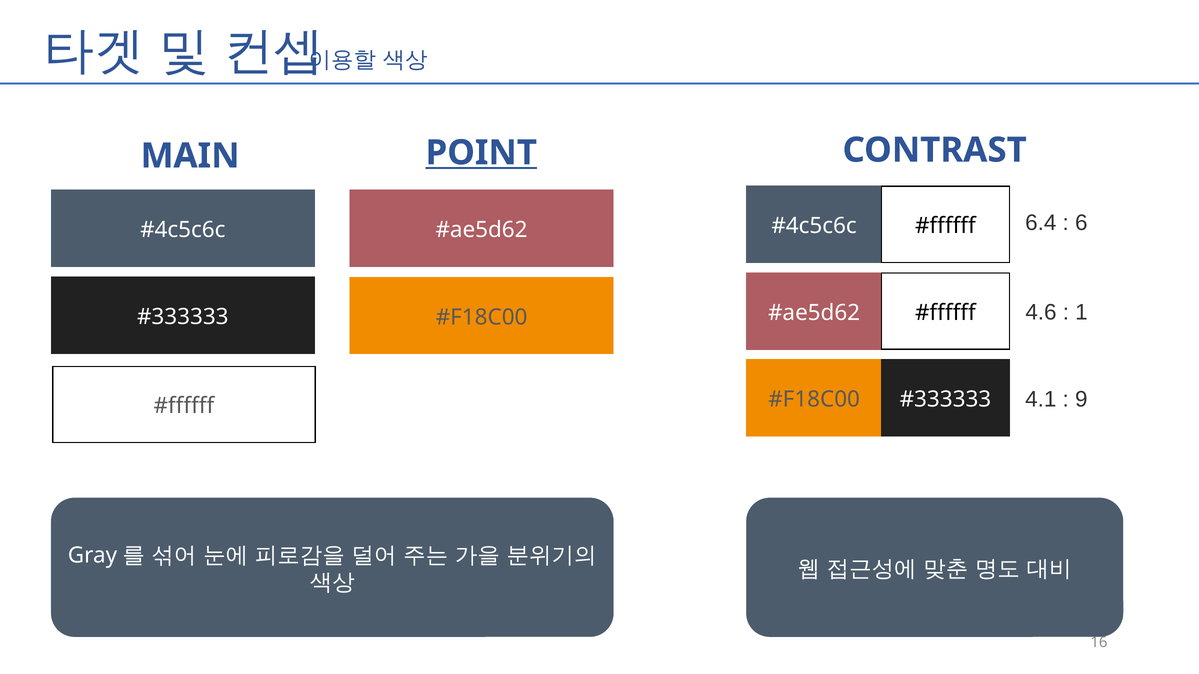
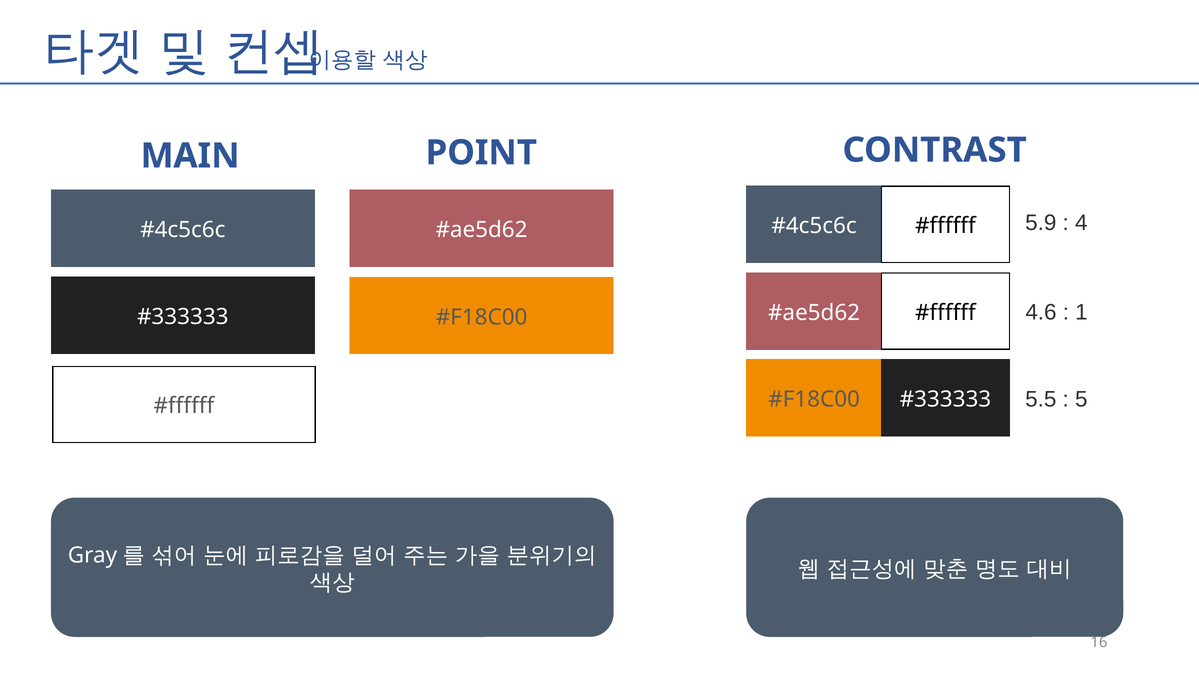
POINT underline: present -> none
6.4: 6.4 -> 5.9
6: 6 -> 4
4.1: 4.1 -> 5.5
9: 9 -> 5
